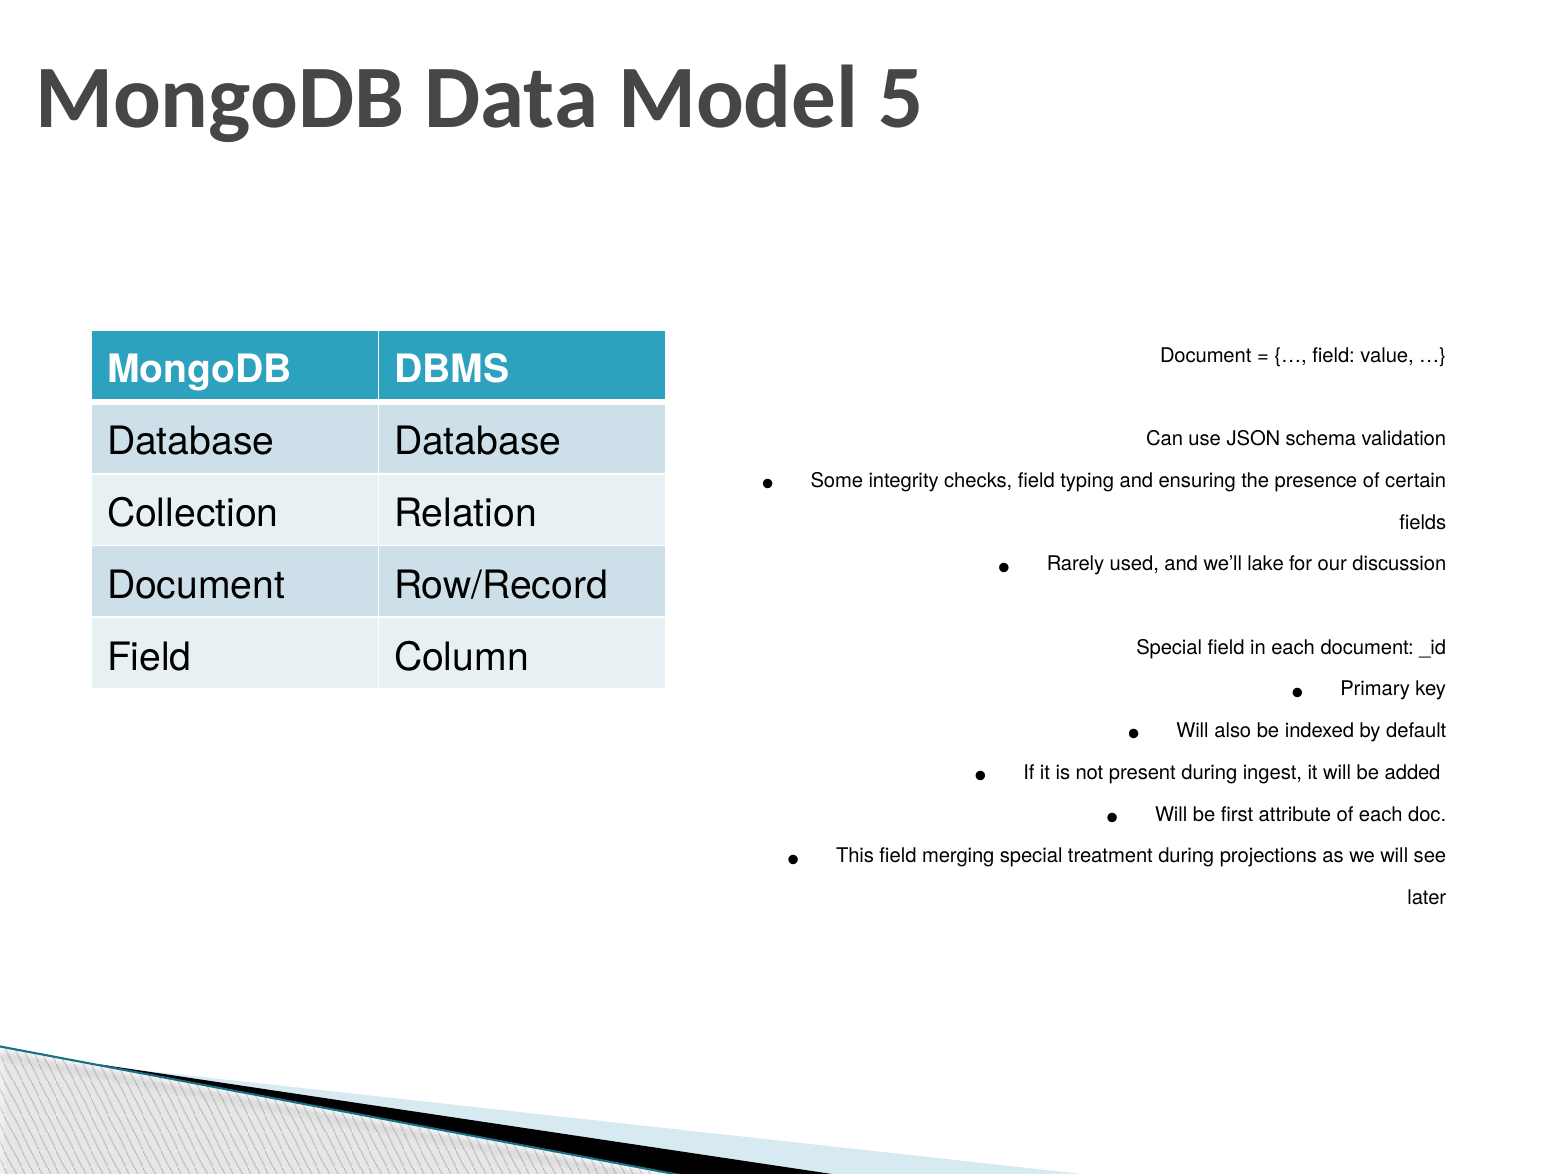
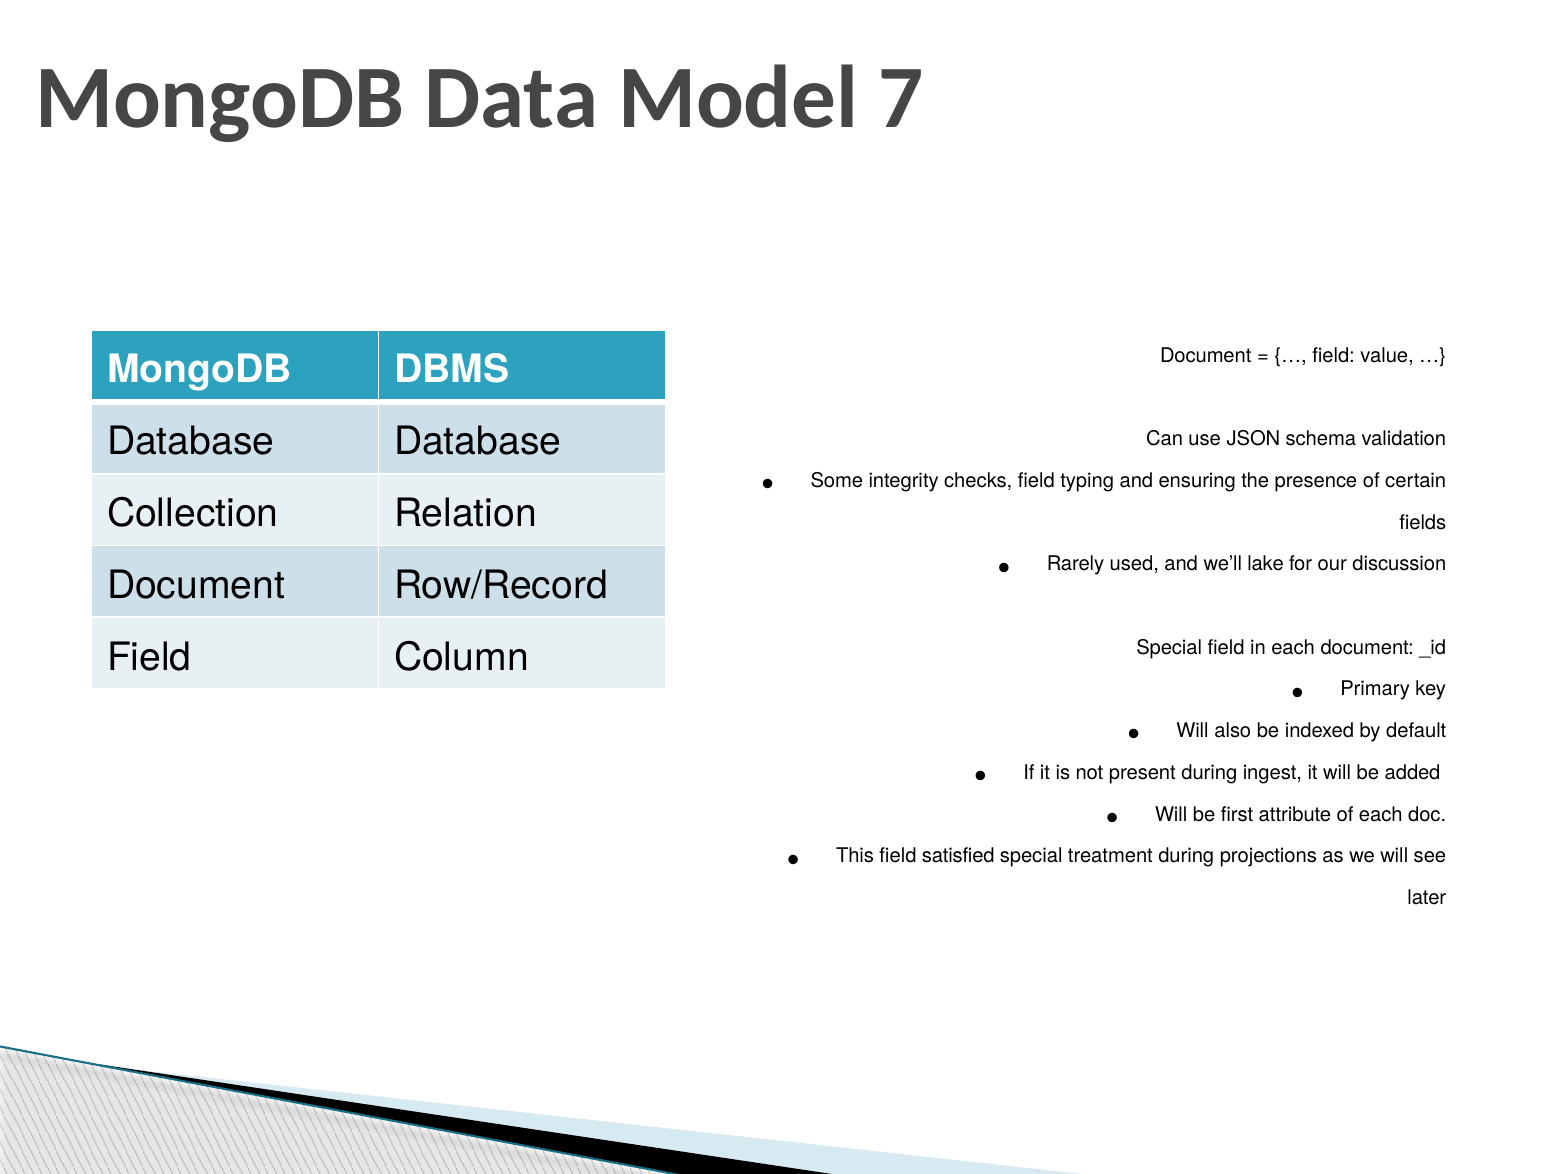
5: 5 -> 7
merging: merging -> satisfied
